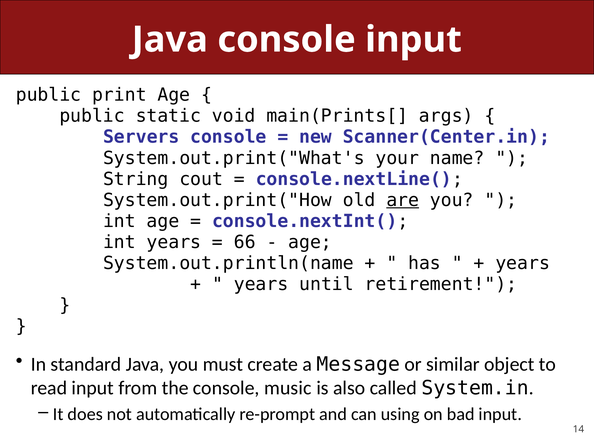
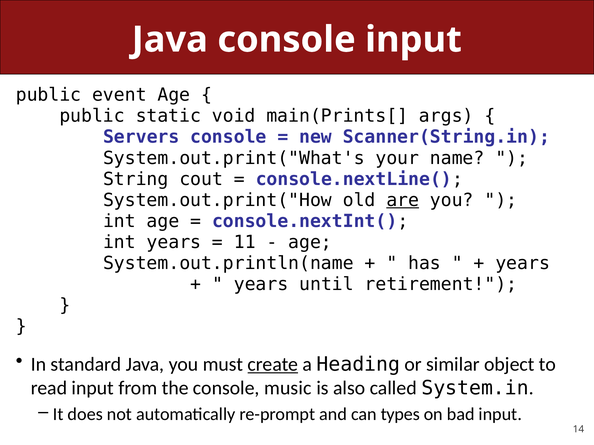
print: print -> event
Scanner(Center.in: Scanner(Center.in -> Scanner(String.in
66: 66 -> 11
create underline: none -> present
Message: Message -> Heading
using: using -> types
